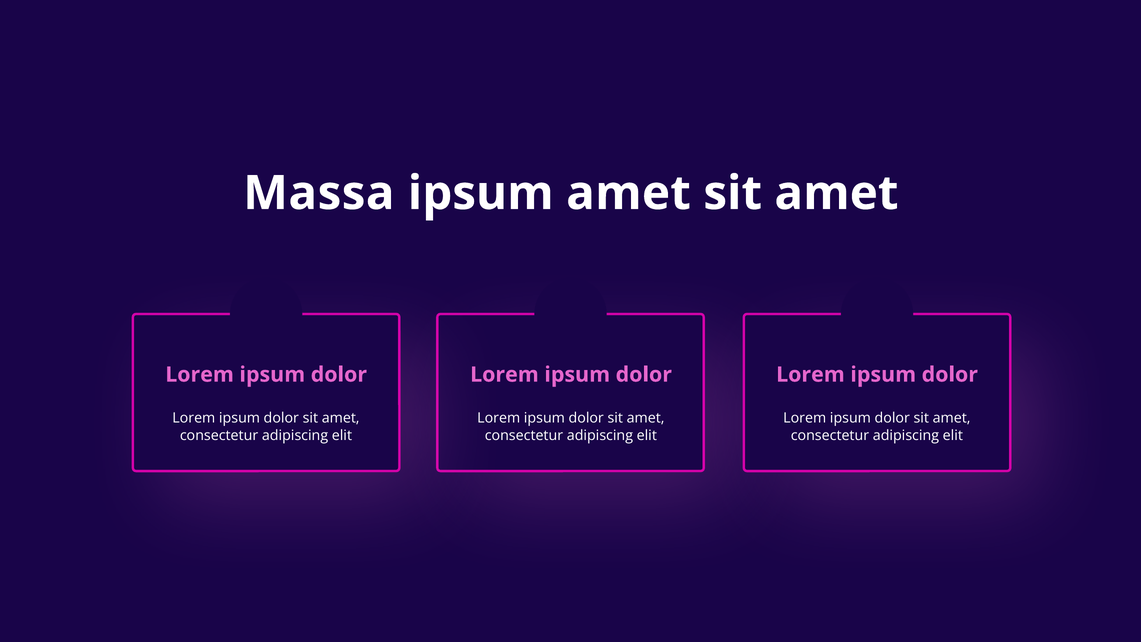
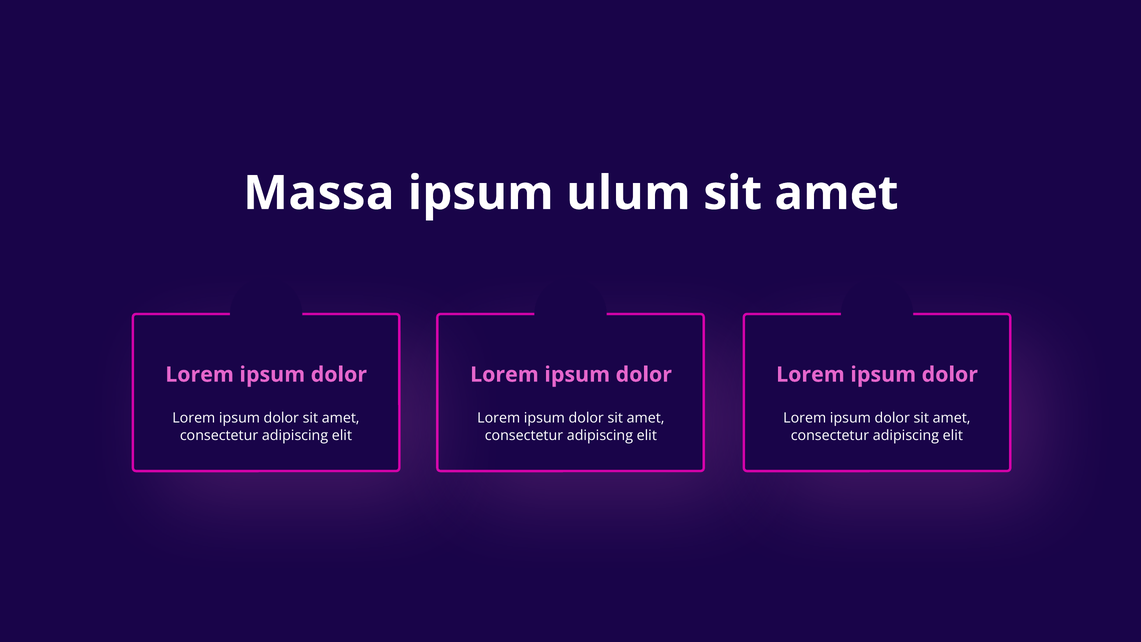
ipsum amet: amet -> ulum
